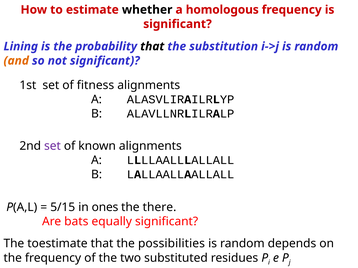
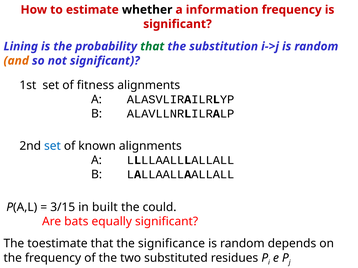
homologous: homologous -> information
that at (152, 46) colour: black -> green
set at (52, 146) colour: purple -> blue
5/15: 5/15 -> 3/15
ones: ones -> built
there: there -> could
possibilities: possibilities -> significance
